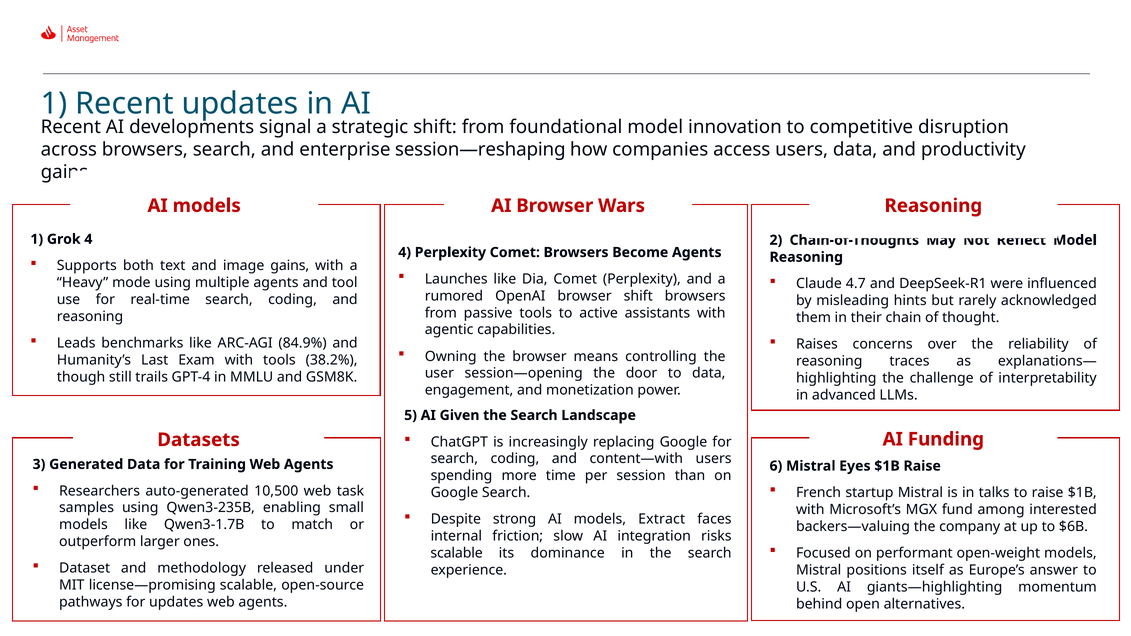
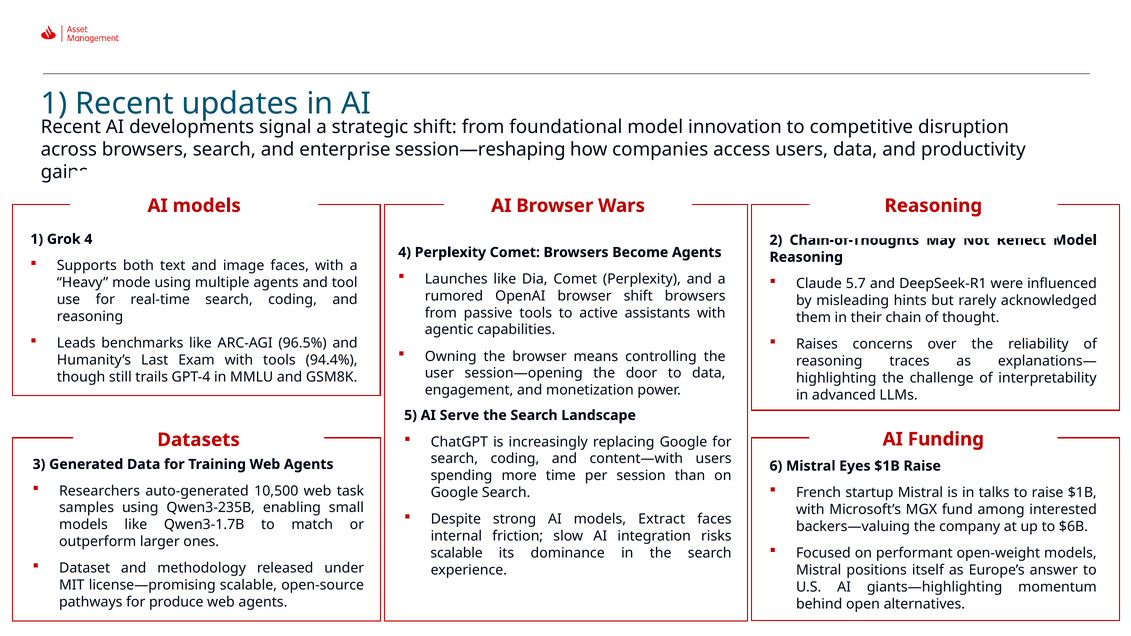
image gains: gains -> faces
4.7: 4.7 -> 5.7
84.9%: 84.9% -> 96.5%
38.2%: 38.2% -> 94.4%
Given: Given -> Serve
for updates: updates -> produce
